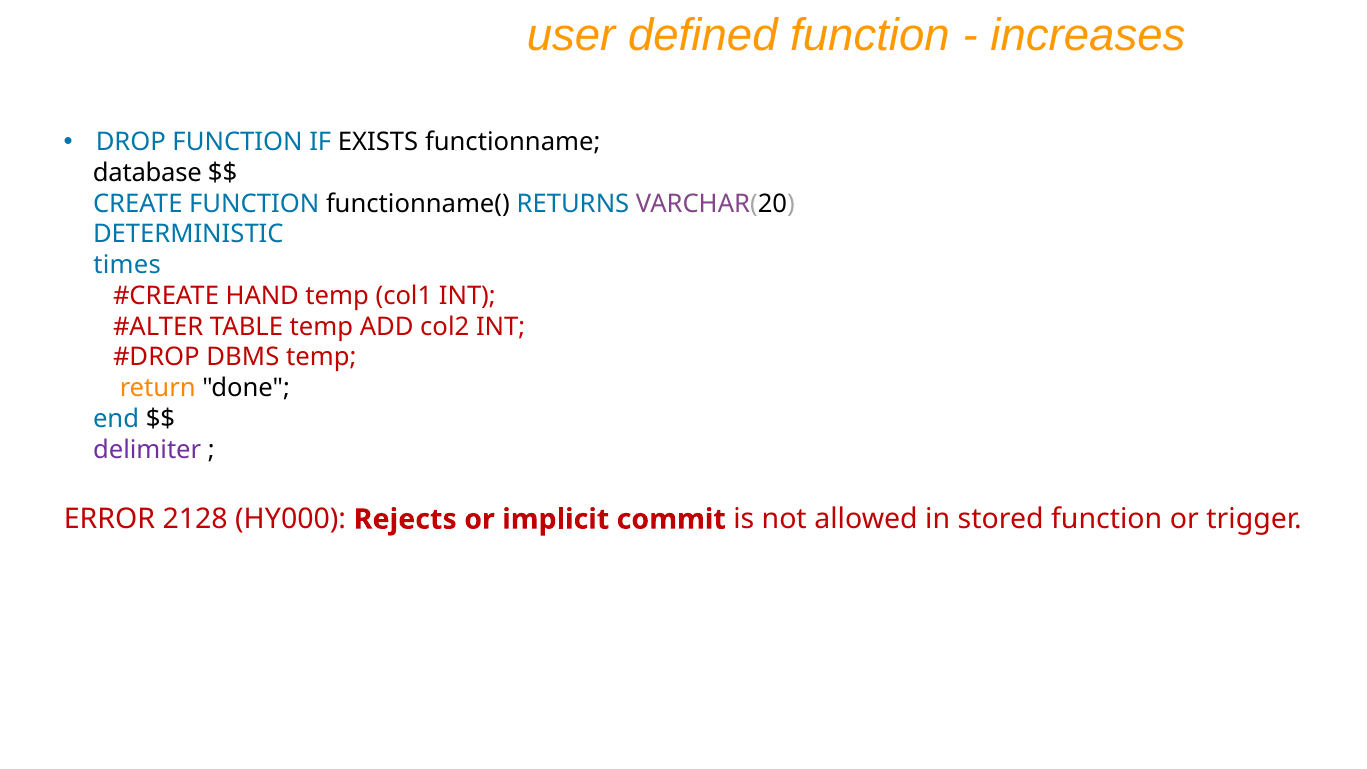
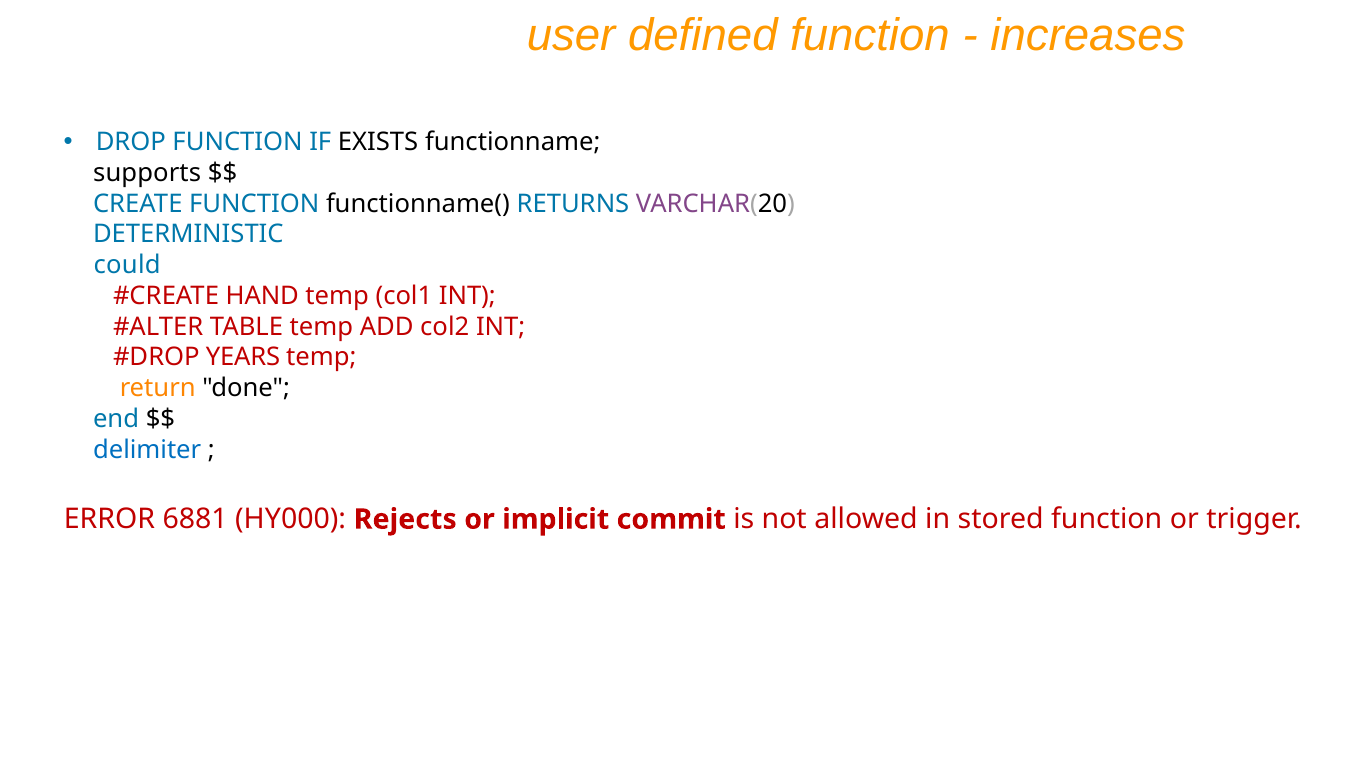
database: database -> supports
times: times -> could
DBMS: DBMS -> YEARS
delimiter colour: purple -> blue
2128: 2128 -> 6881
